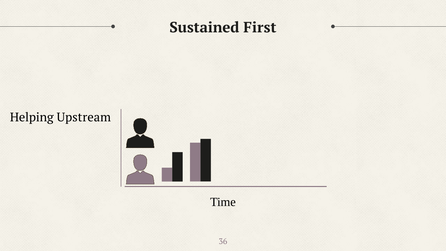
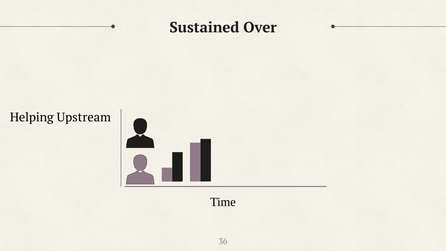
First: First -> Over
